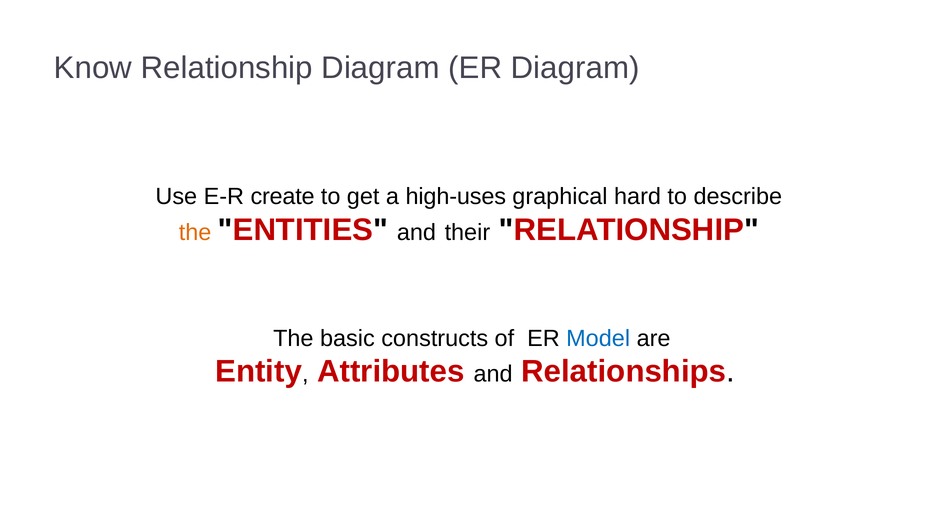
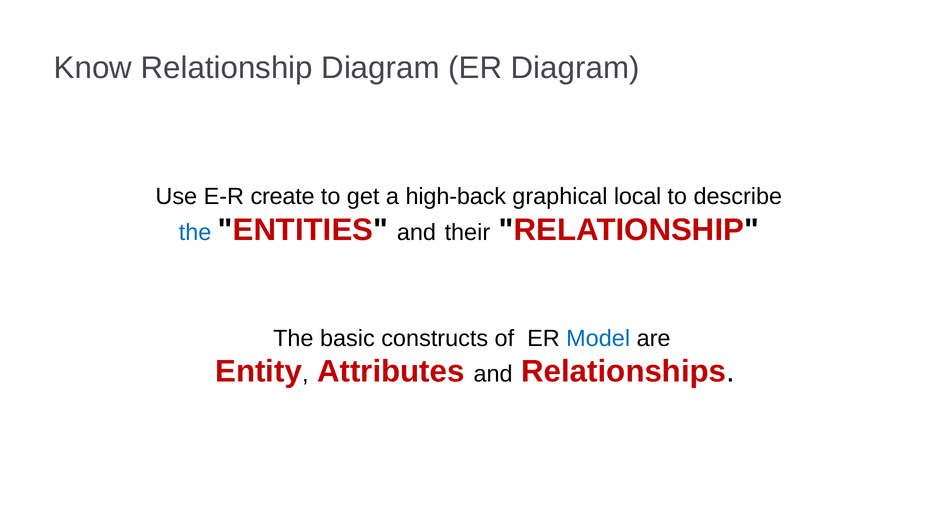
high-uses: high-uses -> high-back
hard: hard -> local
the at (195, 233) colour: orange -> blue
